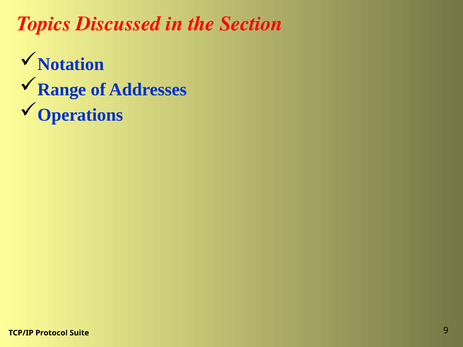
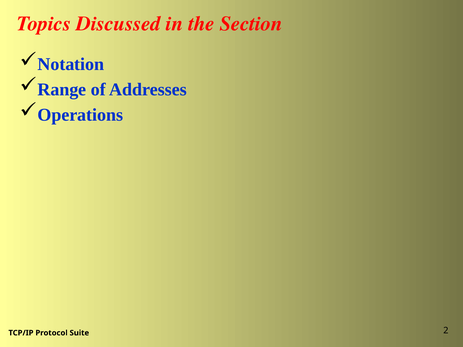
9: 9 -> 2
